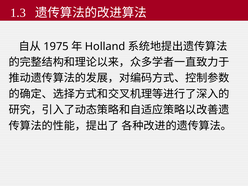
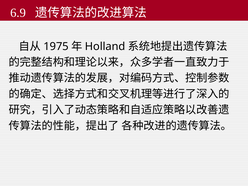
1.3: 1.3 -> 6.9
